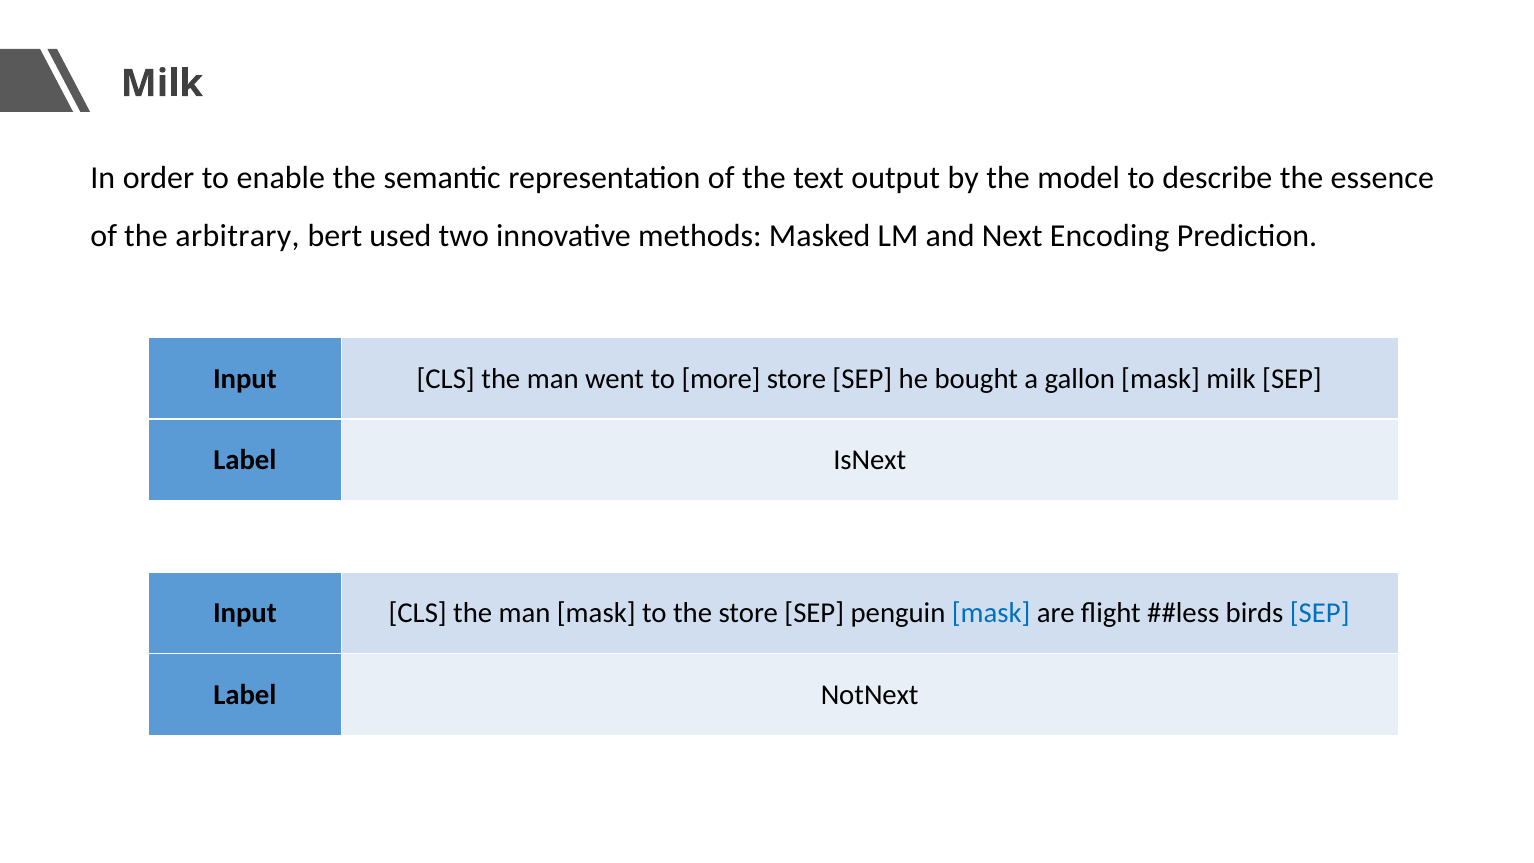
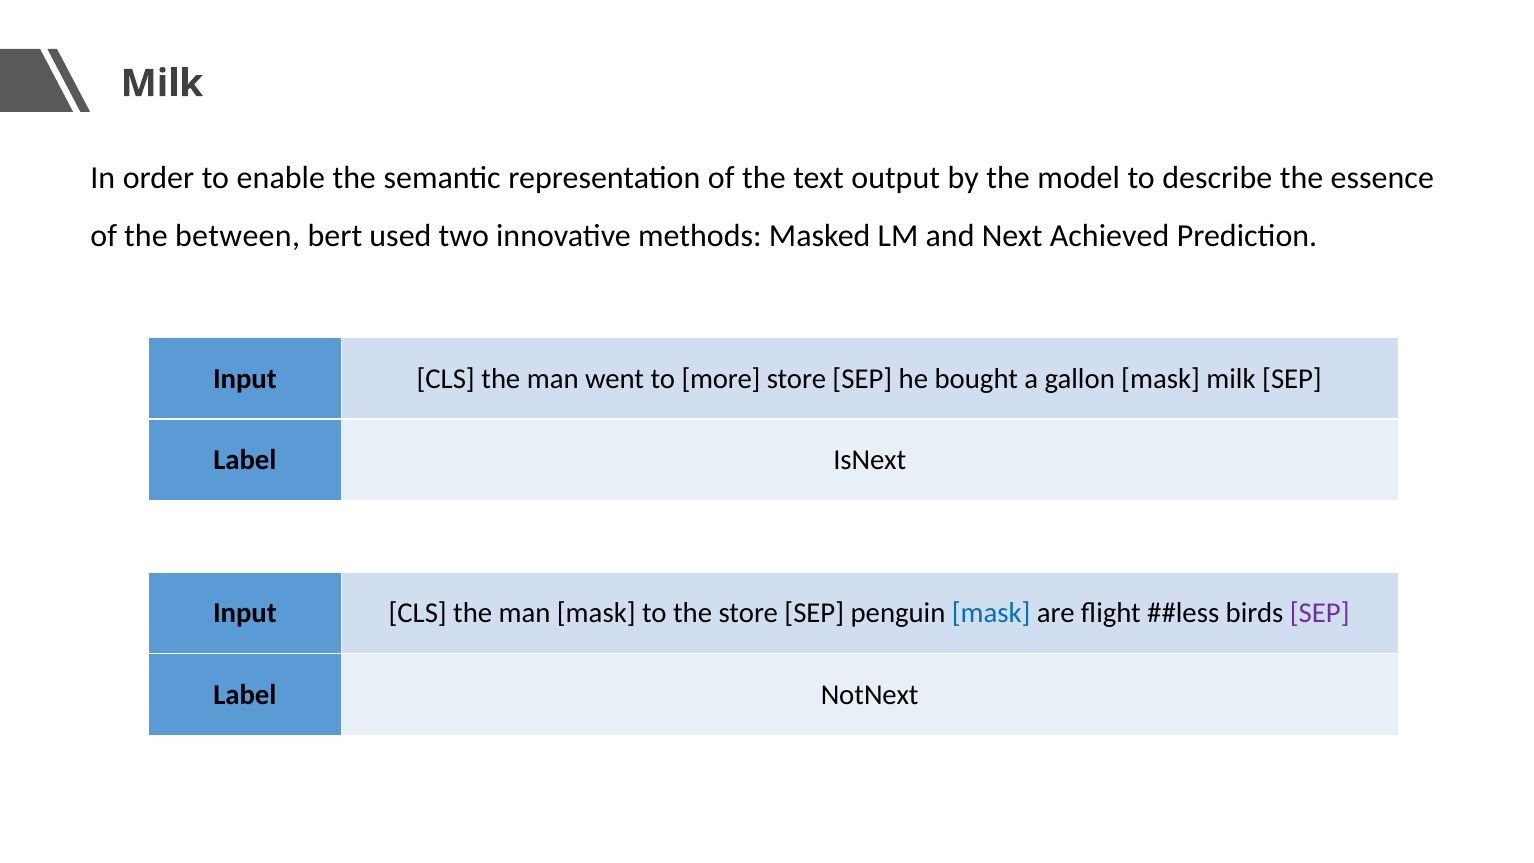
arbitrary: arbitrary -> between
Encoding: Encoding -> Achieved
SEP at (1320, 613) colour: blue -> purple
